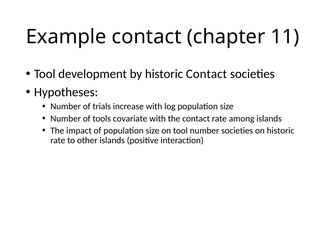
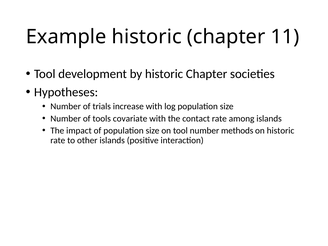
Example contact: contact -> historic
by historic Contact: Contact -> Chapter
number societies: societies -> methods
